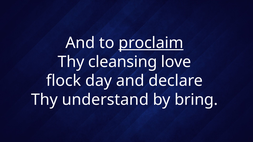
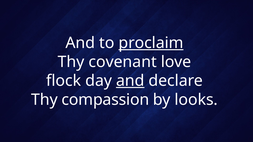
cleansing: cleansing -> covenant
and at (130, 81) underline: none -> present
understand: understand -> compassion
bring: bring -> looks
